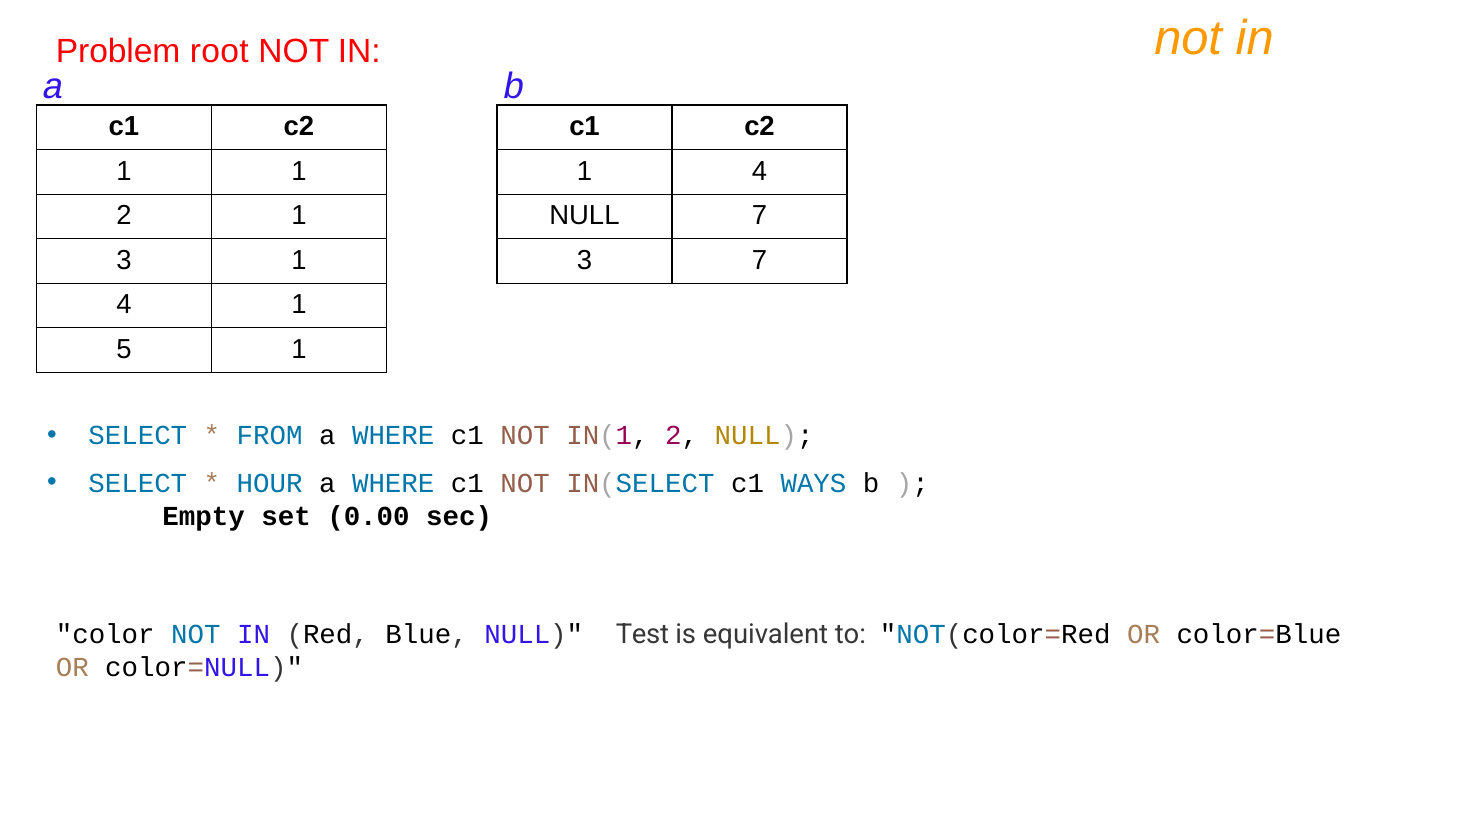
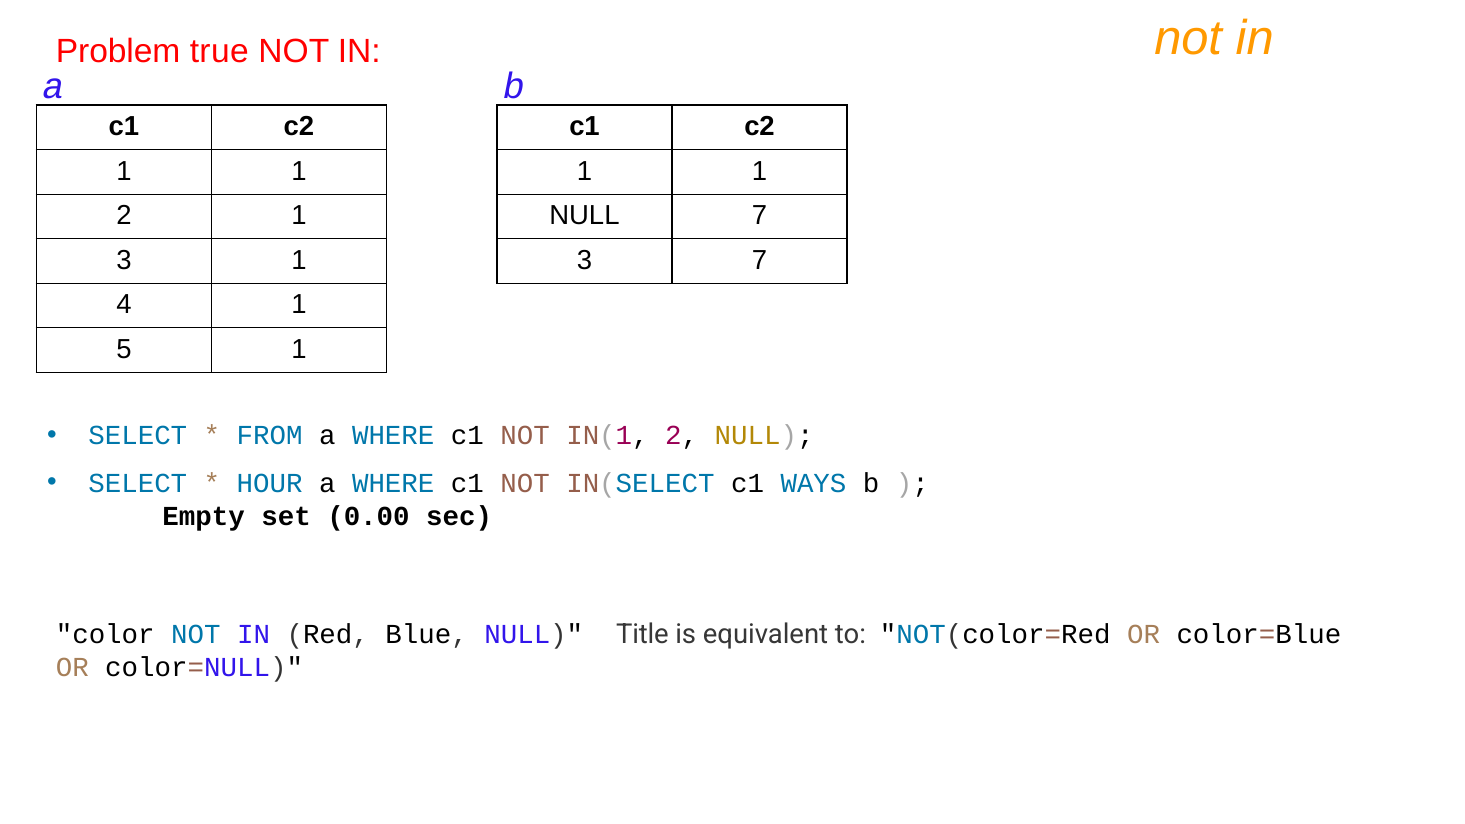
root: root -> true
4 at (760, 171): 4 -> 1
Test: Test -> Title
